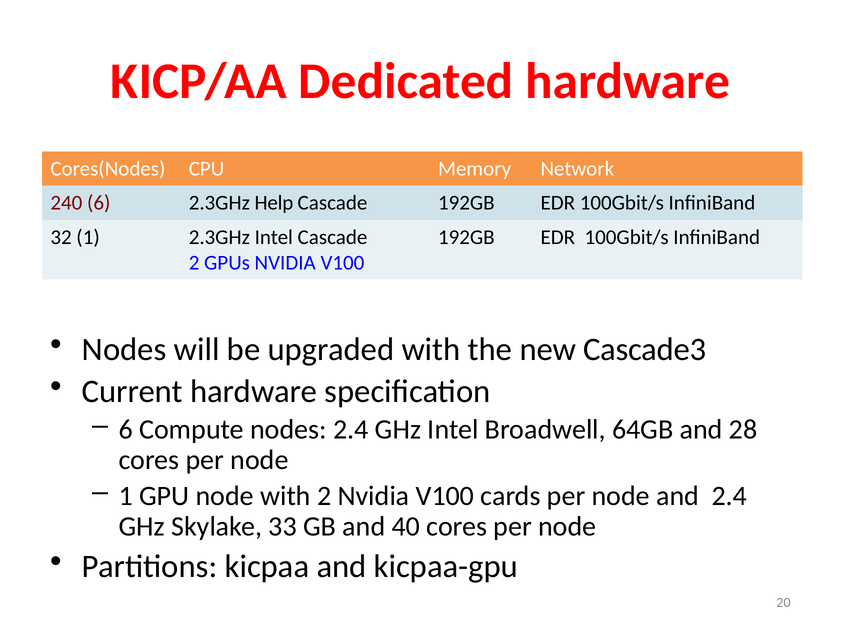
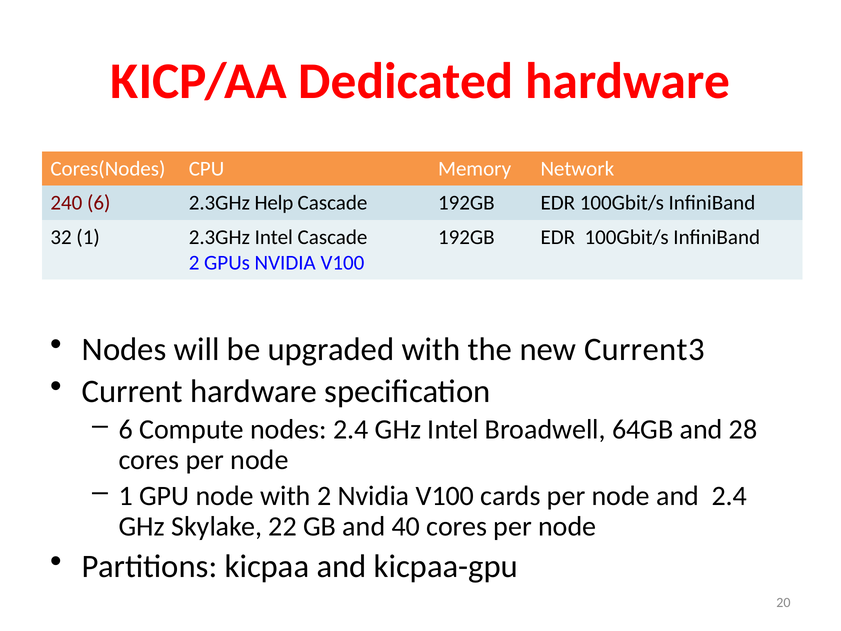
Cascade3: Cascade3 -> Current3
33: 33 -> 22
